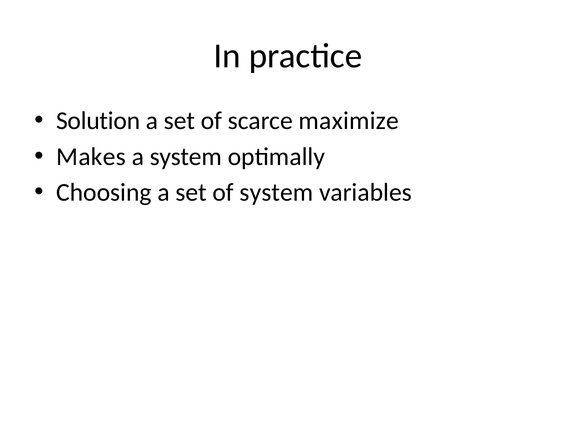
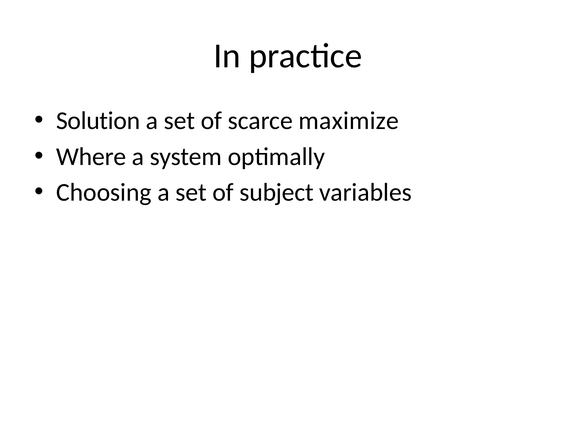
Makes: Makes -> Where
of system: system -> subject
